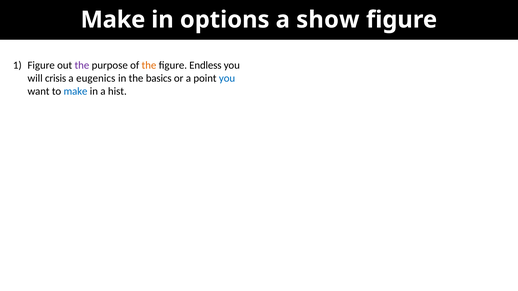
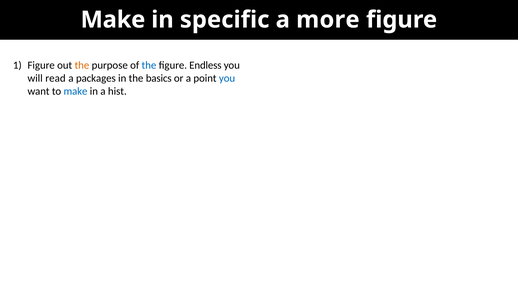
options: options -> specific
show: show -> more
the at (82, 65) colour: purple -> orange
the at (149, 65) colour: orange -> blue
crisis: crisis -> read
eugenics: eugenics -> packages
